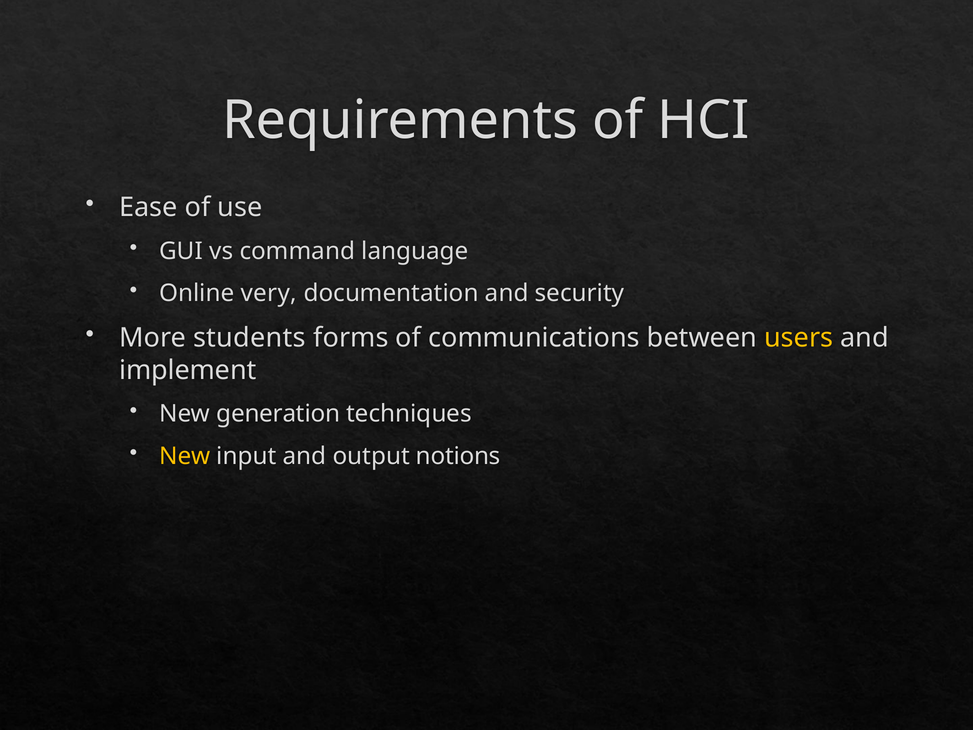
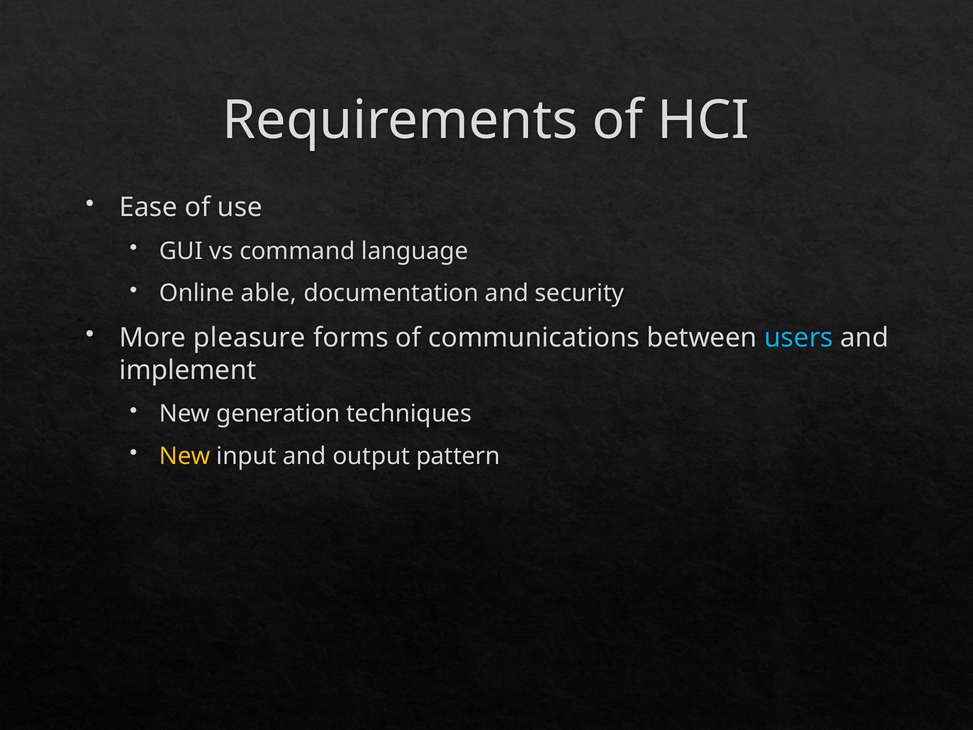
very: very -> able
students: students -> pleasure
users colour: yellow -> light blue
notions: notions -> pattern
